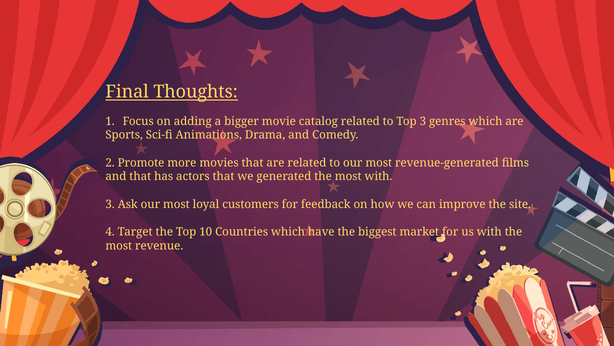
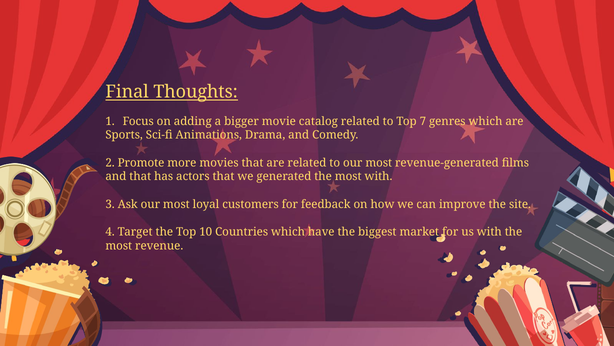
Top 3: 3 -> 7
